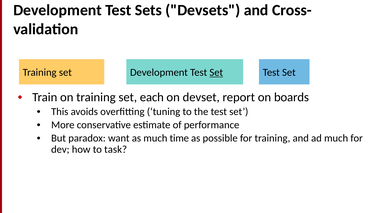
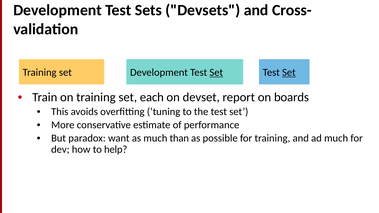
Set at (289, 73) underline: none -> present
time: time -> than
task: task -> help
